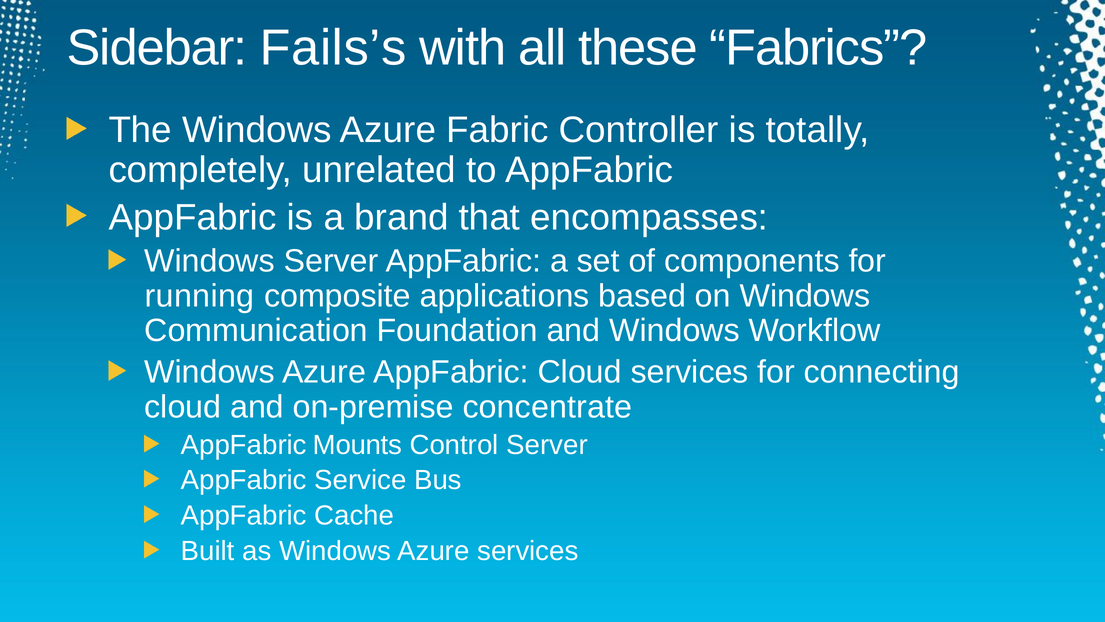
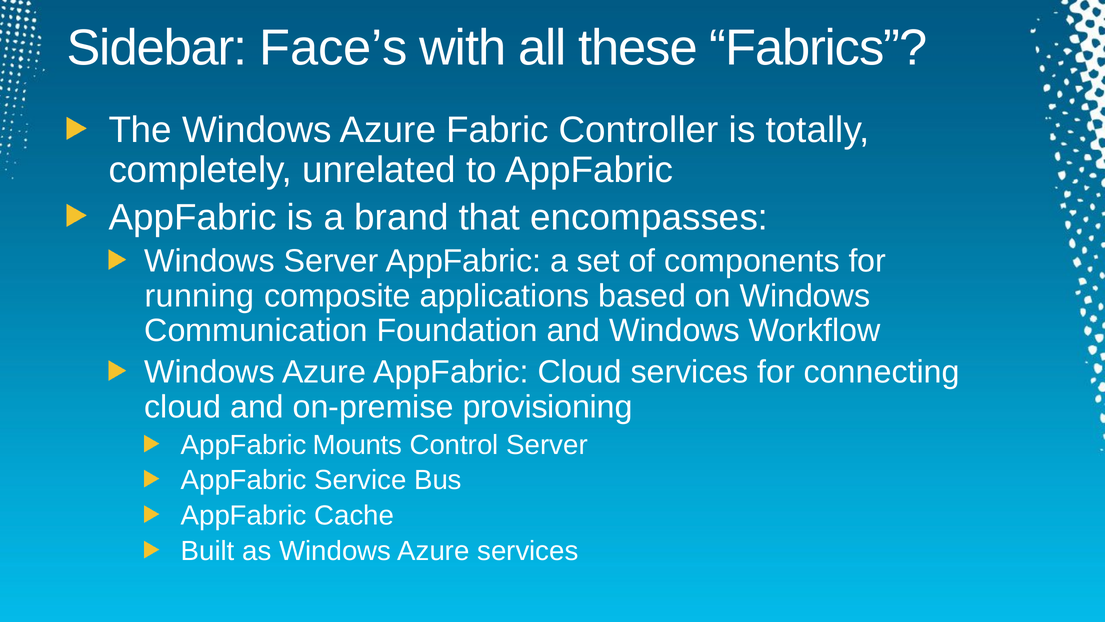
Fails’s: Fails’s -> Face’s
concentrate: concentrate -> provisioning
